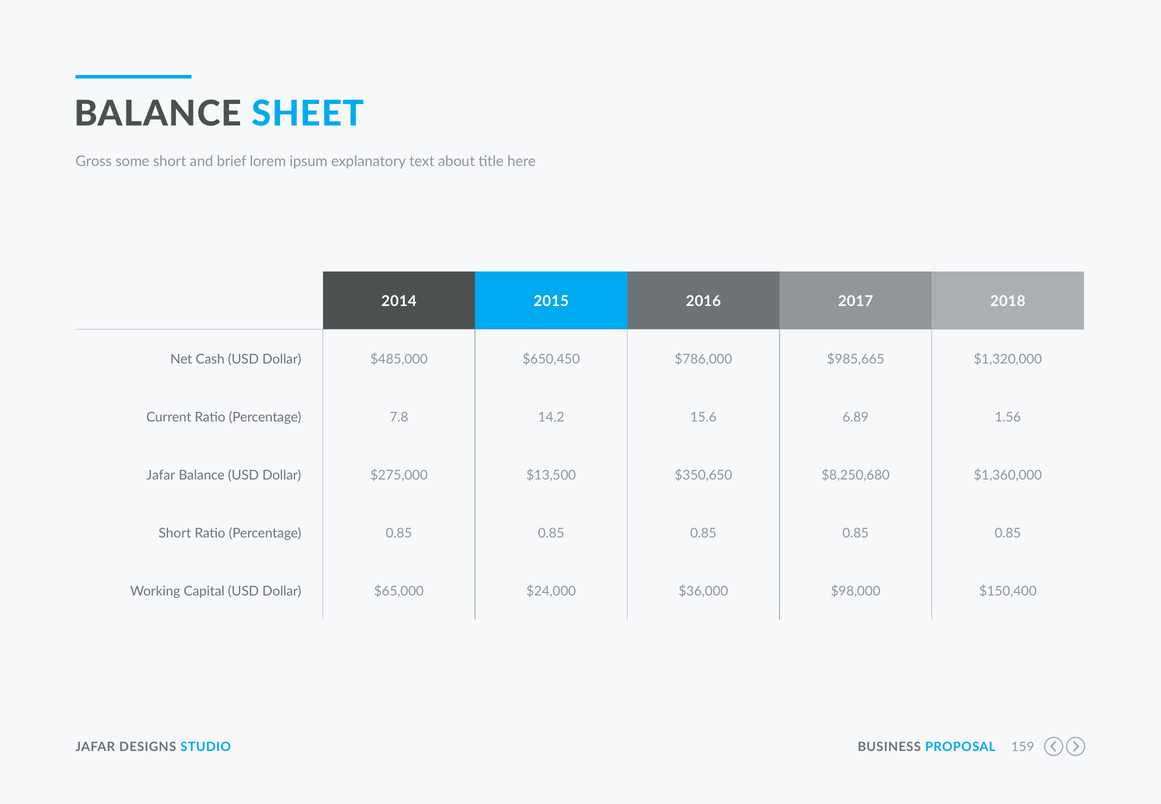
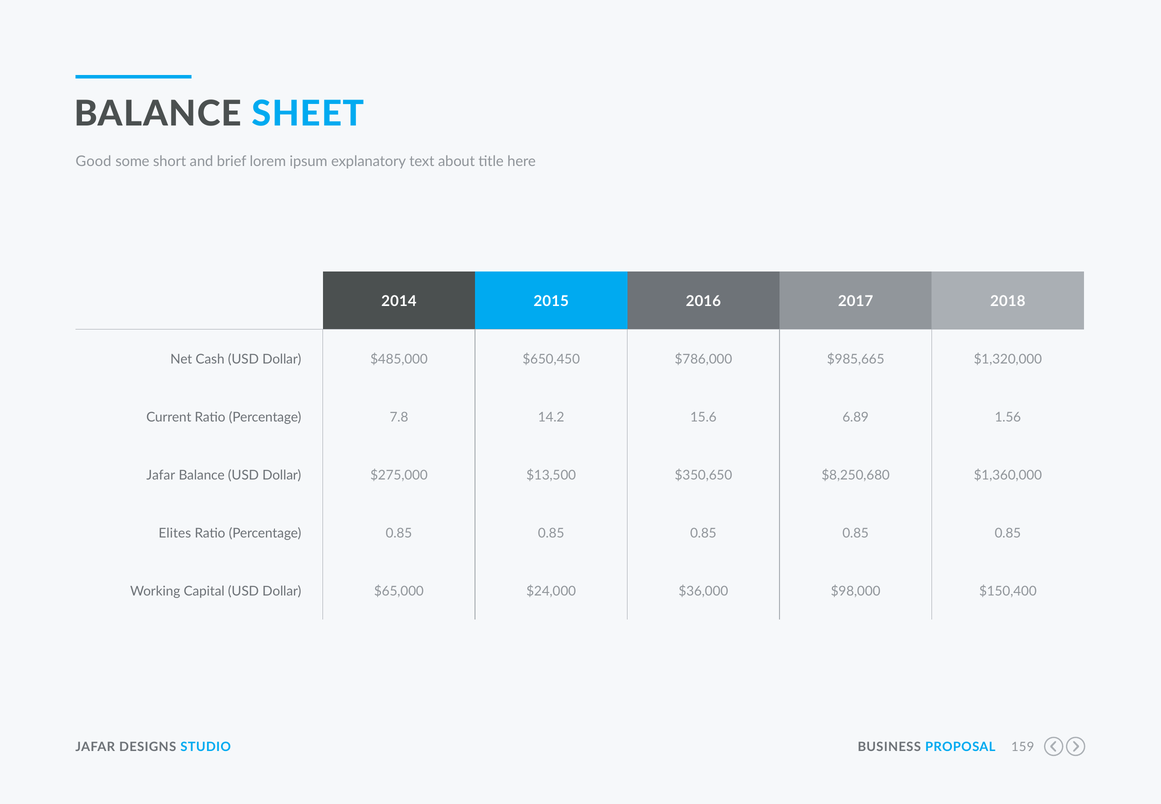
Gross: Gross -> Good
Short at (175, 533): Short -> Elites
